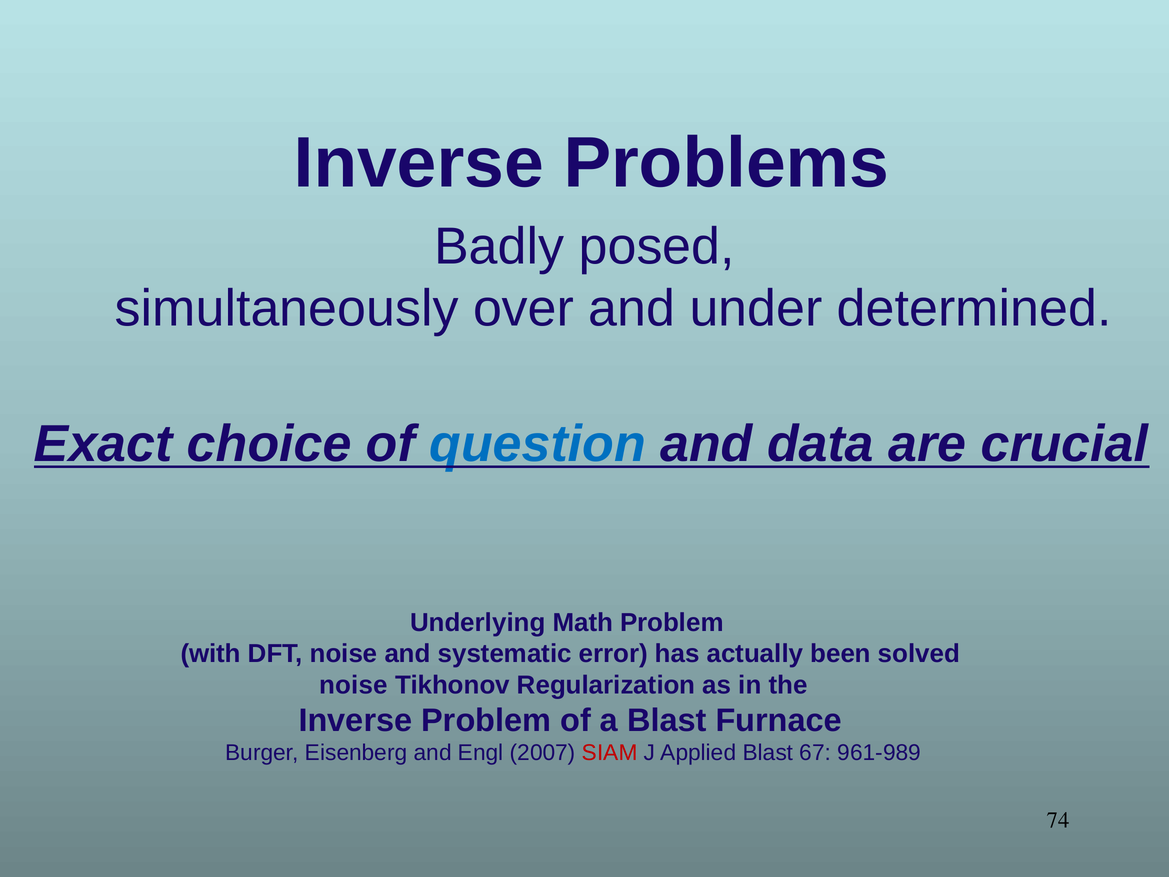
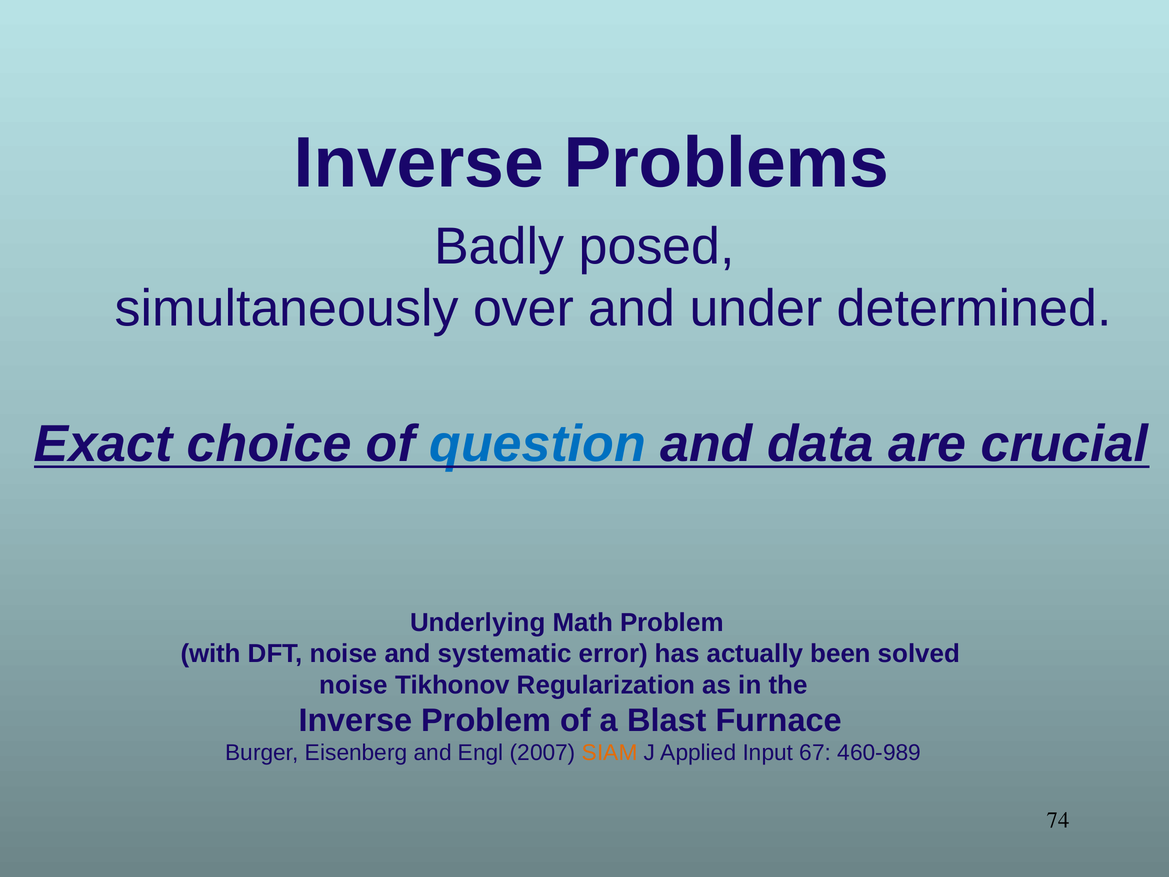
SIAM colour: red -> orange
Applied Blast: Blast -> Input
961-989: 961-989 -> 460-989
